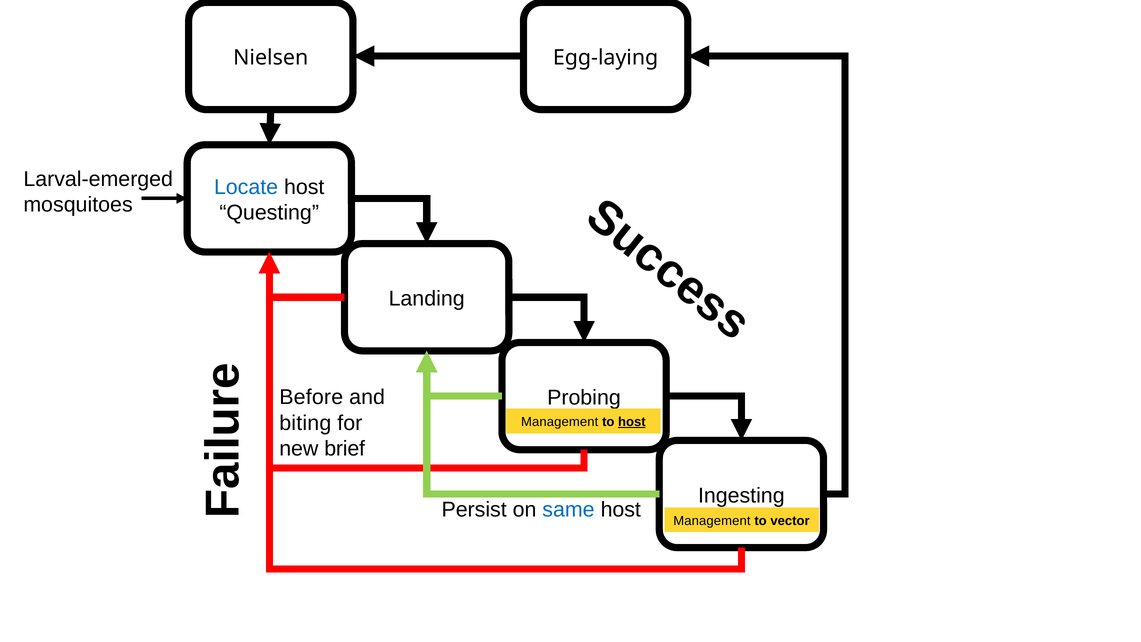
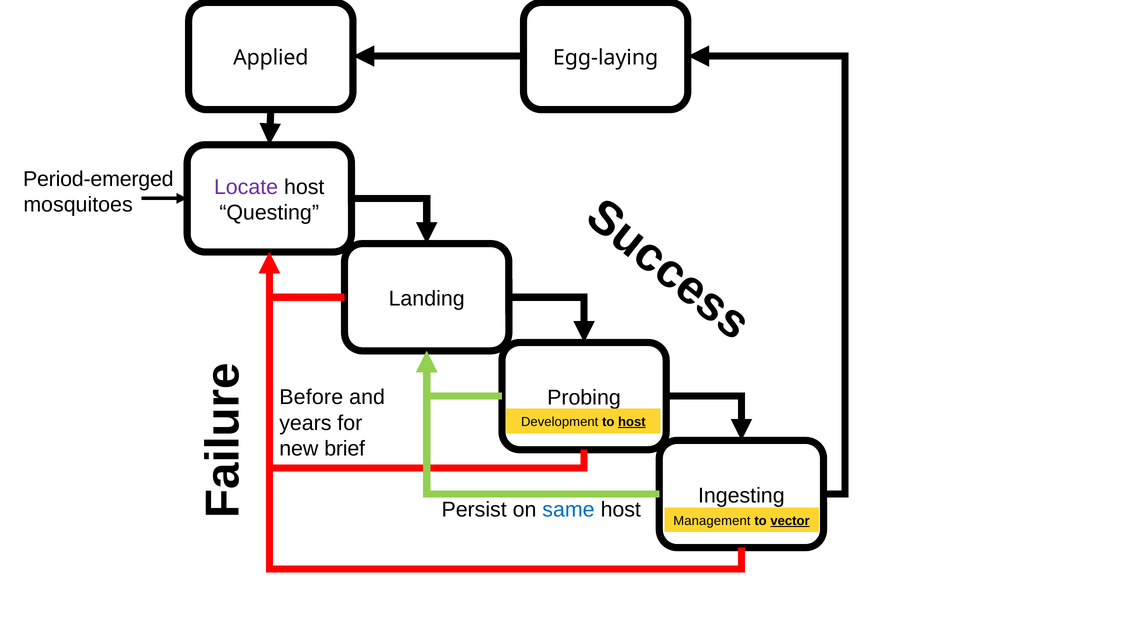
Nielsen: Nielsen -> Applied
Larval-emerged: Larval-emerged -> Period-emerged
Locate colour: blue -> purple
biting: biting -> years
Management at (560, 422): Management -> Development
vector underline: none -> present
